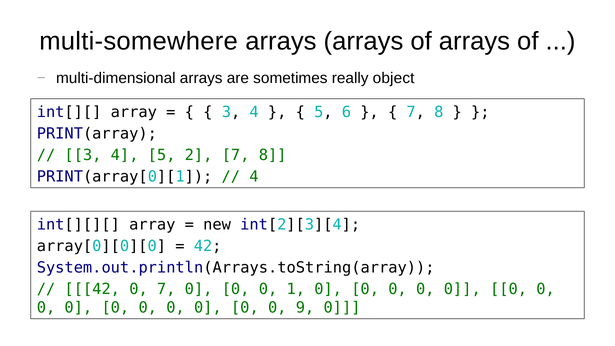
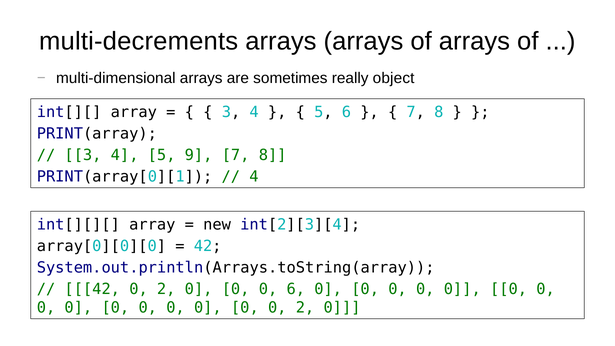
multi-somewhere: multi-somewhere -> multi-decrements
2: 2 -> 9
42 0 7: 7 -> 2
0 1: 1 -> 6
0 0 9: 9 -> 2
